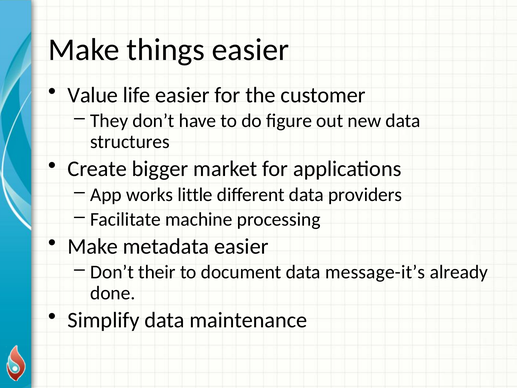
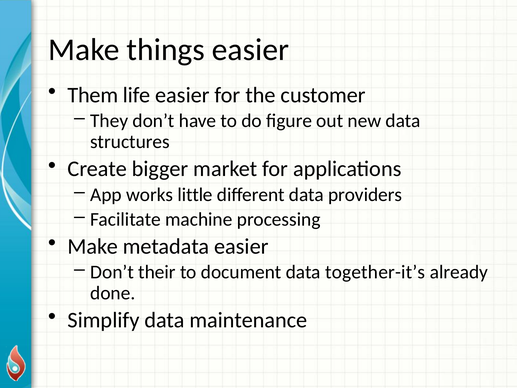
Value: Value -> Them
message-it’s: message-it’s -> together-it’s
